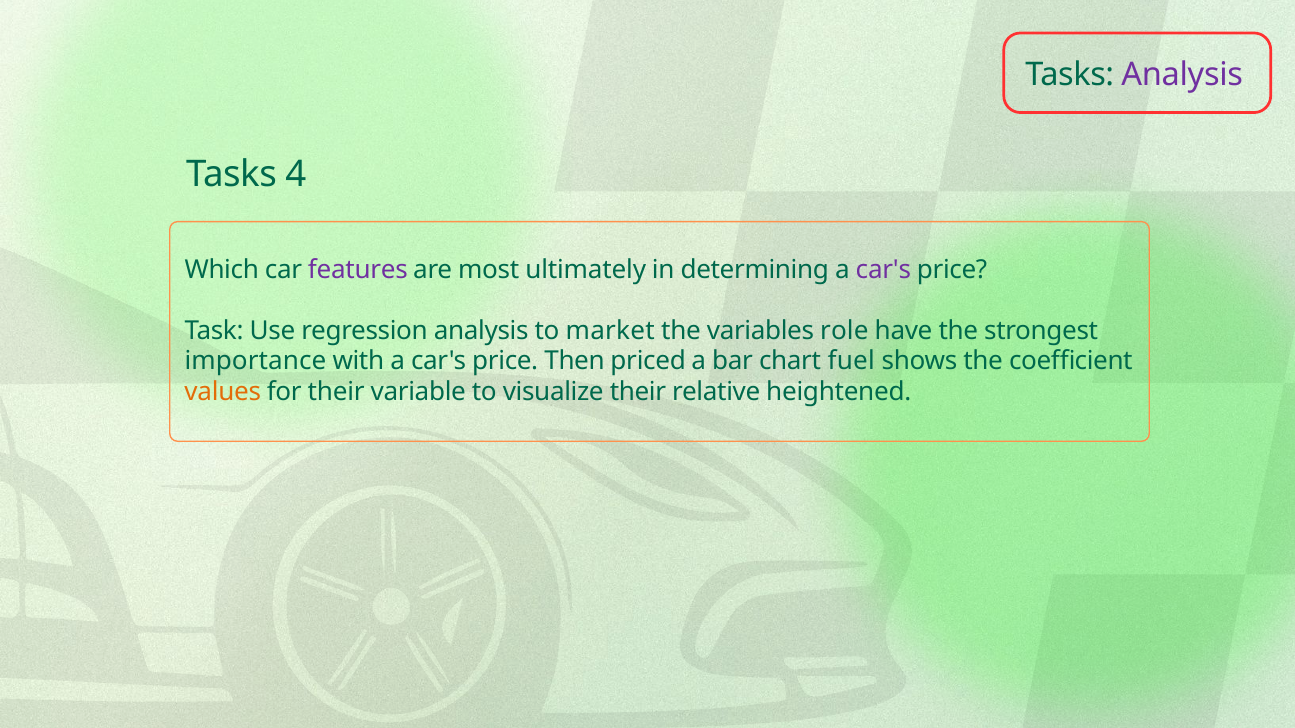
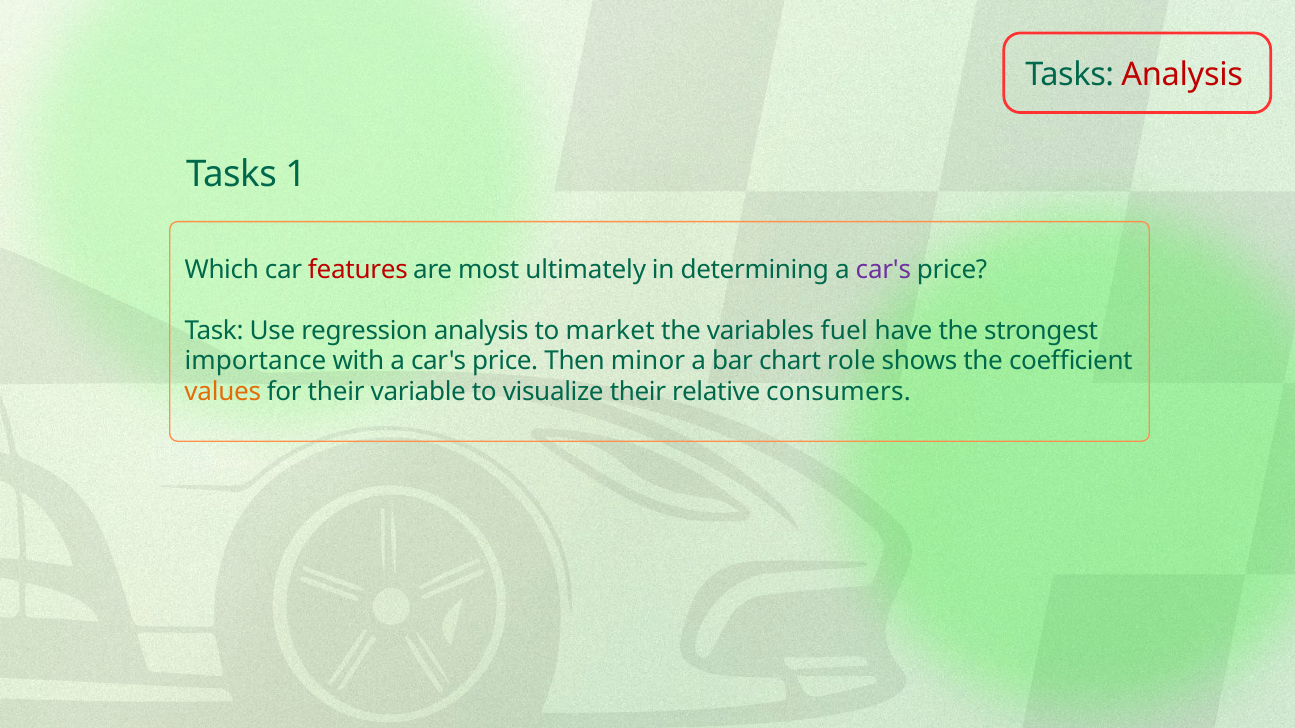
Analysis at (1182, 75) colour: purple -> red
4: 4 -> 1
features colour: purple -> red
role: role -> fuel
priced: priced -> minor
fuel: fuel -> role
heightened: heightened -> consumers
